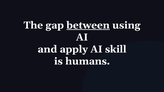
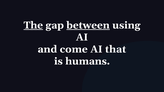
The underline: none -> present
apply: apply -> come
skill: skill -> that
